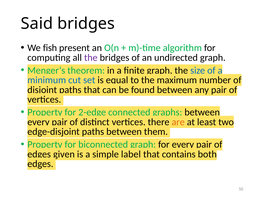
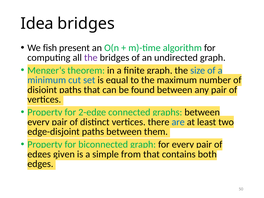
Said: Said -> Idea
are colour: orange -> blue
label: label -> from
